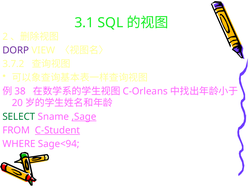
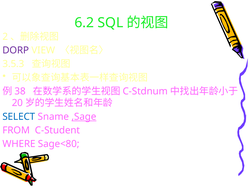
3.1: 3.1 -> 6.2
3.7.2: 3.7.2 -> 3.5.3
C-Orleans: C-Orleans -> C-Stdnum
SELECT colour: green -> blue
C-Student underline: present -> none
Sage<94: Sage<94 -> Sage<80
